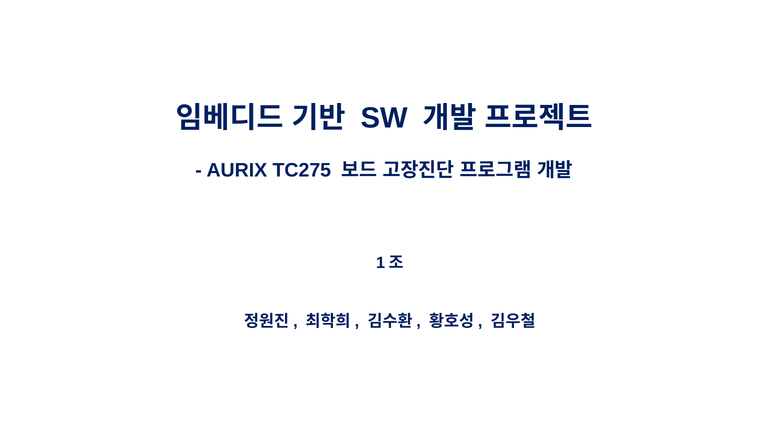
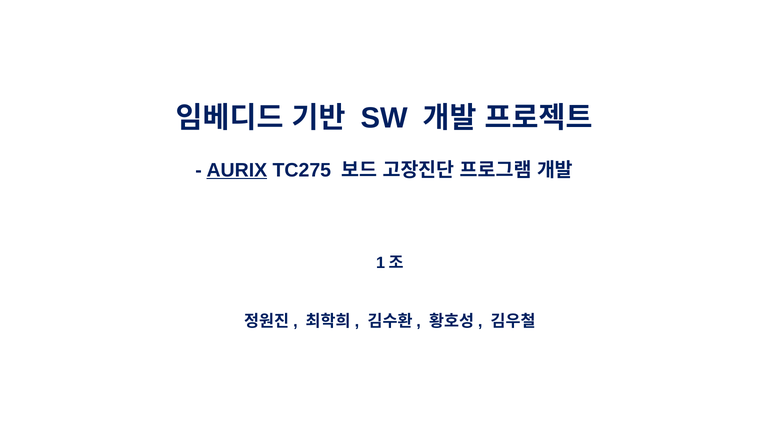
AURIX underline: none -> present
